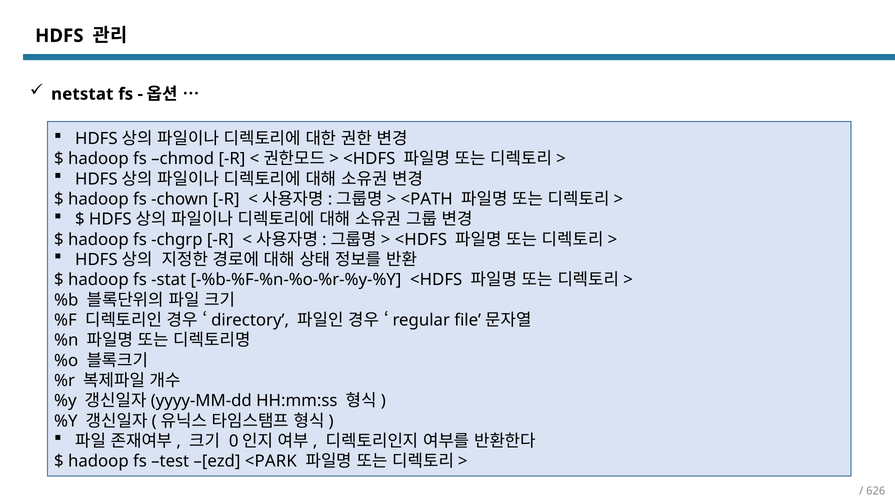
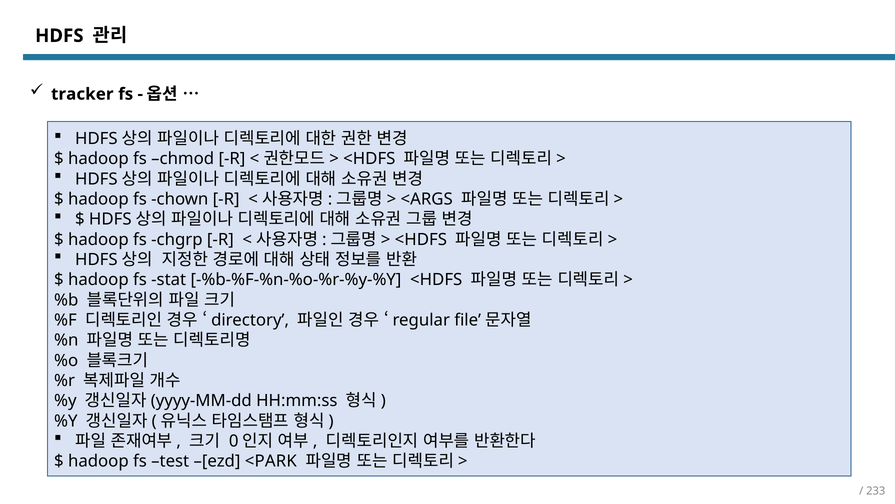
netstat: netstat -> tracker
<PATH: <PATH -> <ARGS
626: 626 -> 233
